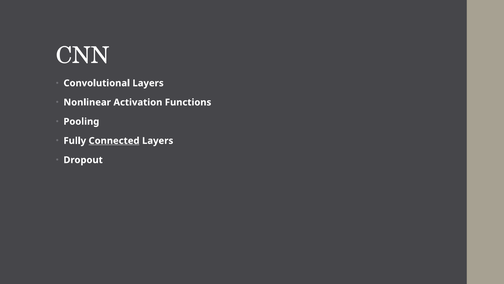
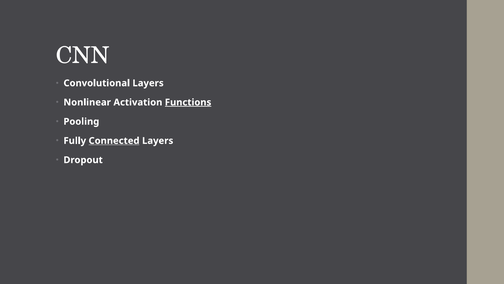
Functions underline: none -> present
